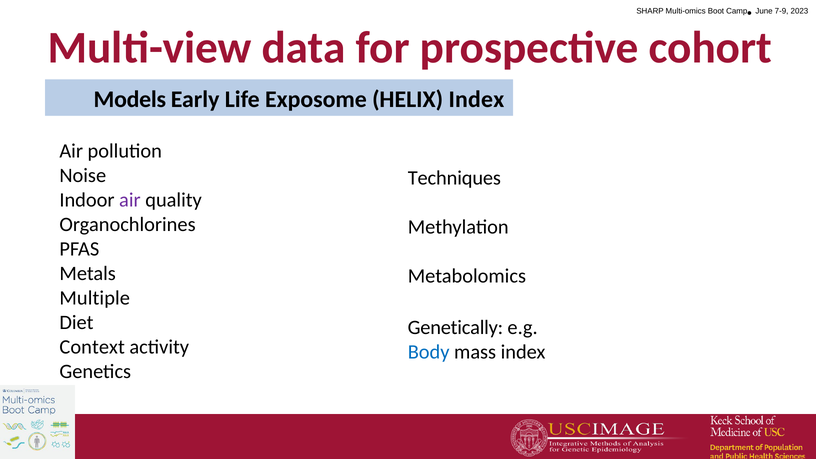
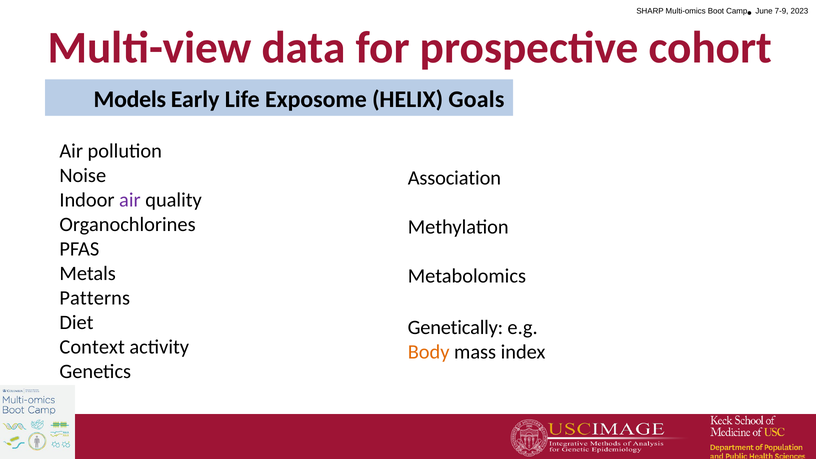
HELIX Index: Index -> Goals
Techniques: Techniques -> Association
Multiple: Multiple -> Patterns
Body colour: blue -> orange
